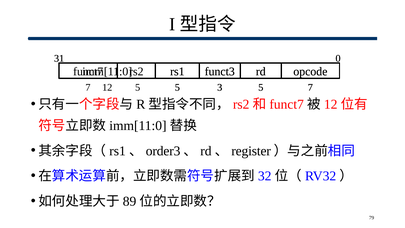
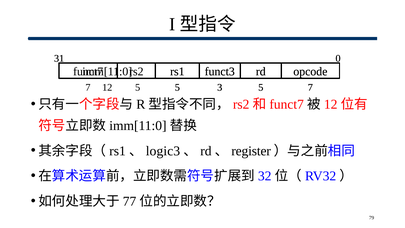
order3: order3 -> logic3
89: 89 -> 77
